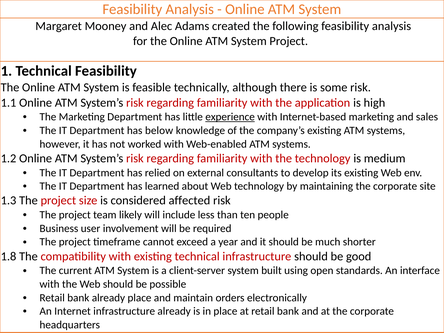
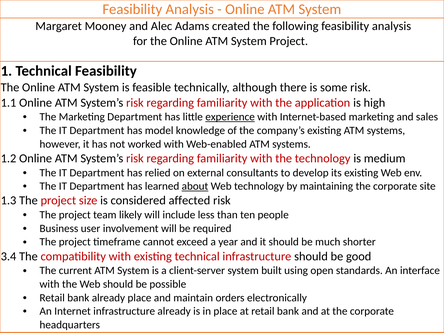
below: below -> model
about underline: none -> present
1.8: 1.8 -> 3.4
